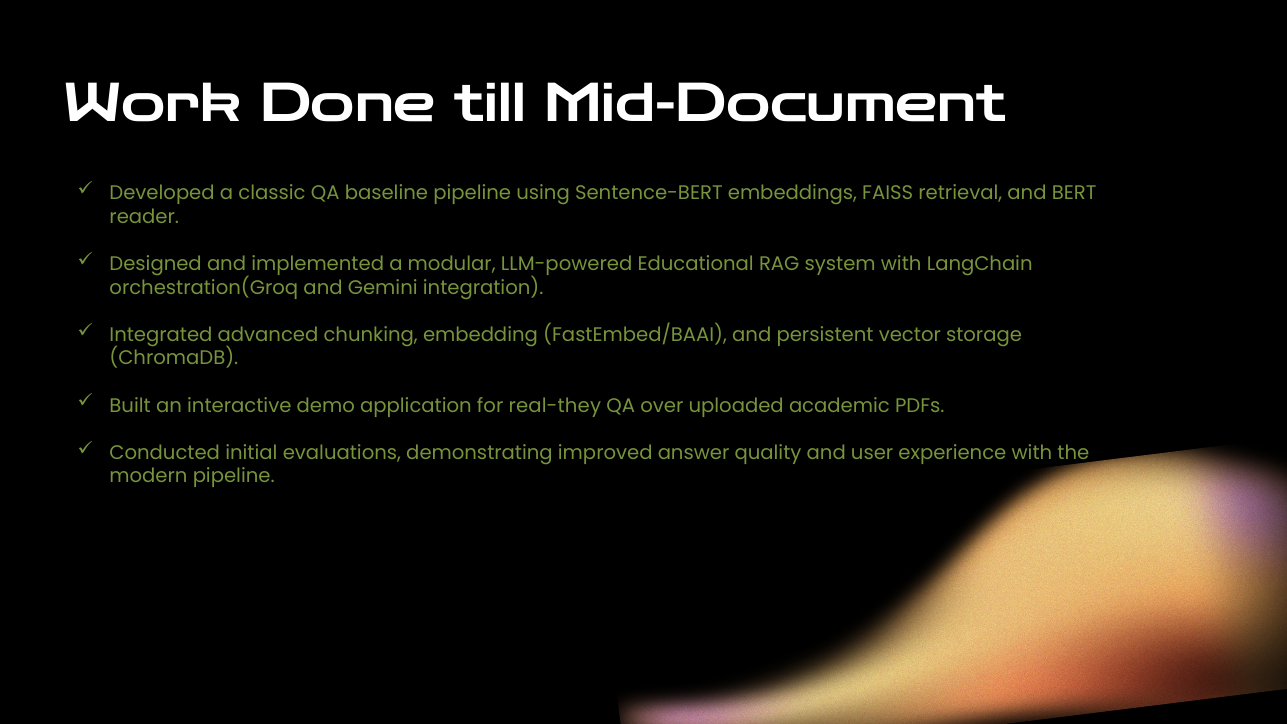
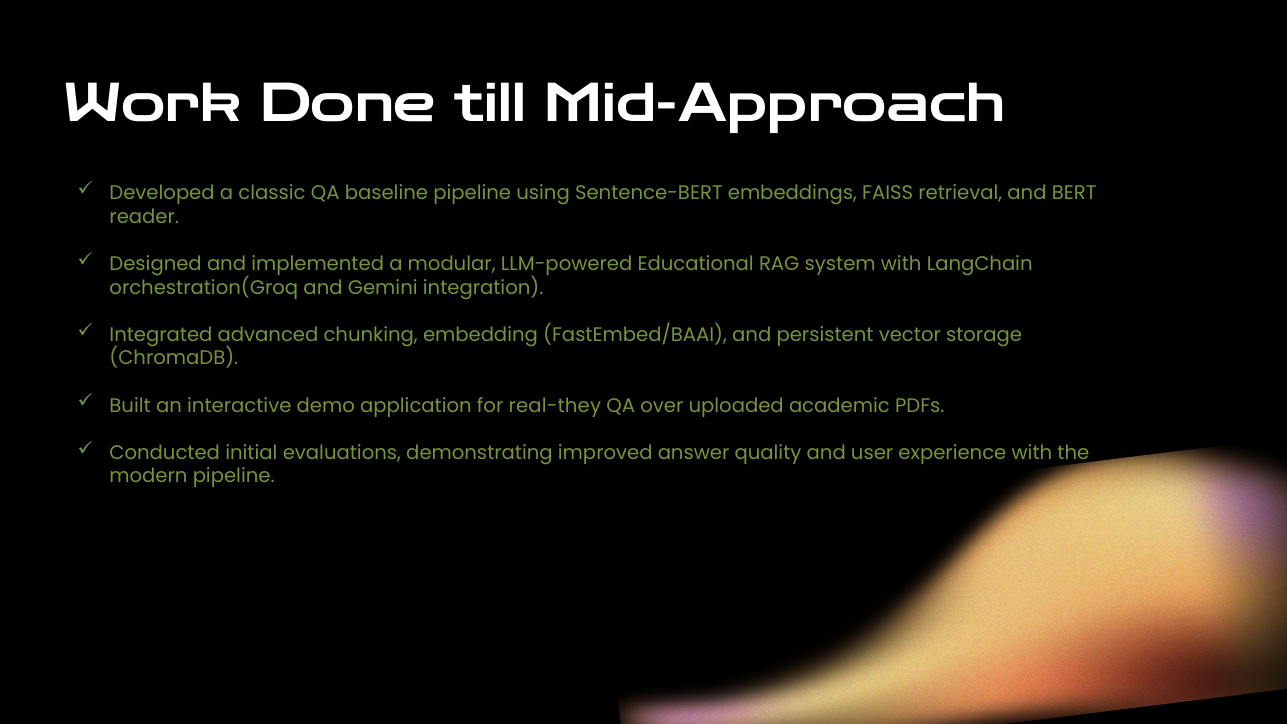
Mid-Document: Mid-Document -> Mid-Approach
